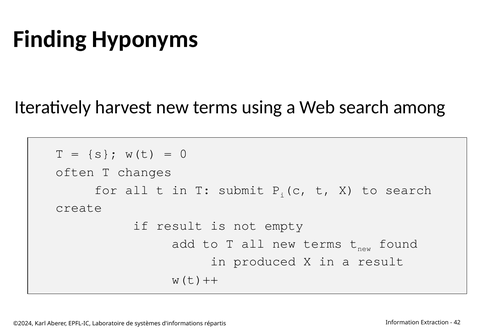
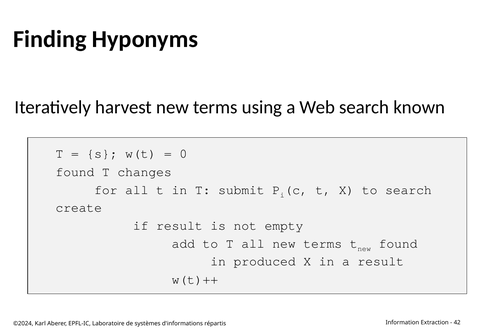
among: among -> known
often at (75, 171): often -> found
